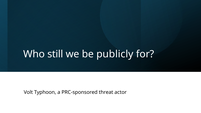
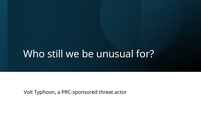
publicly: publicly -> unusual
